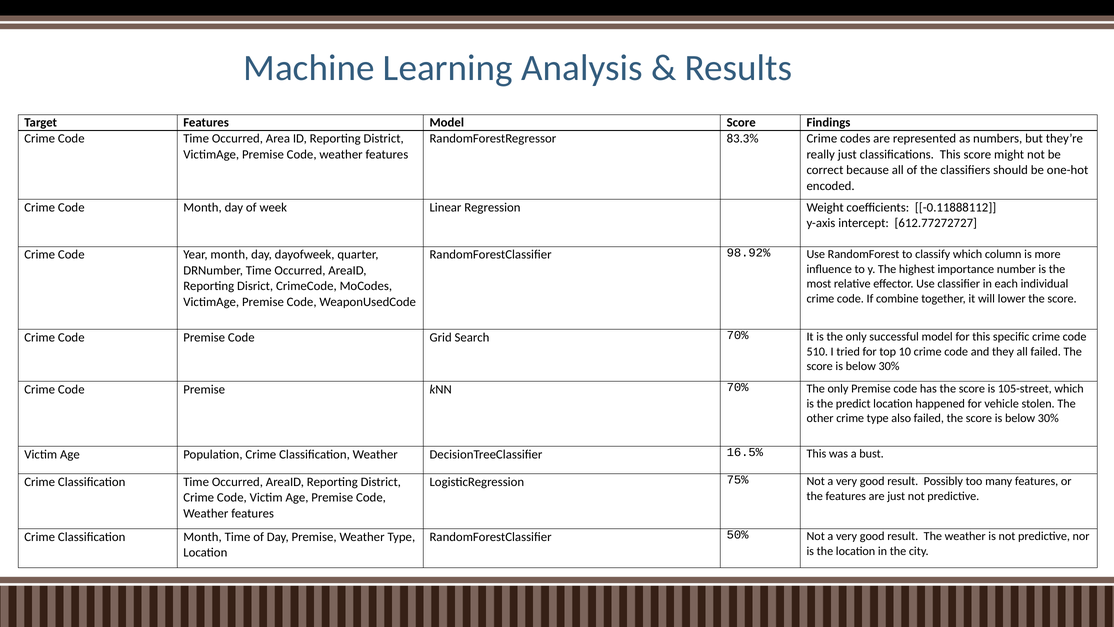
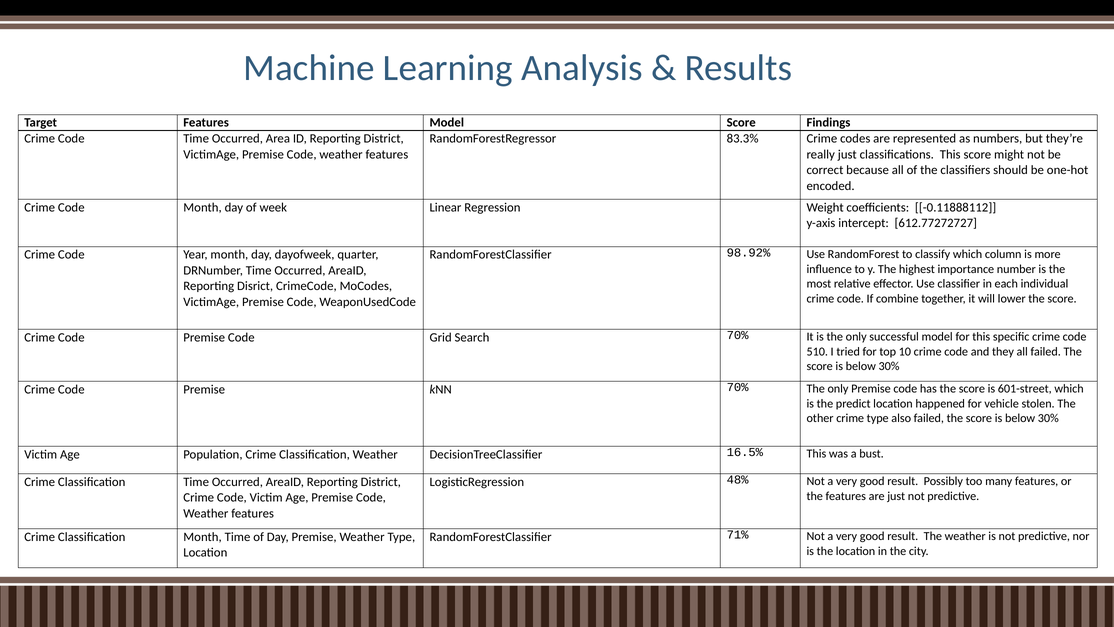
105-street: 105-street -> 601-street
75%: 75% -> 48%
50%: 50% -> 71%
